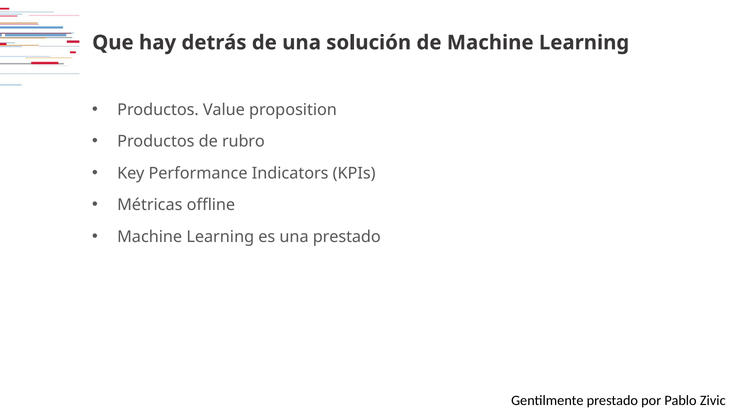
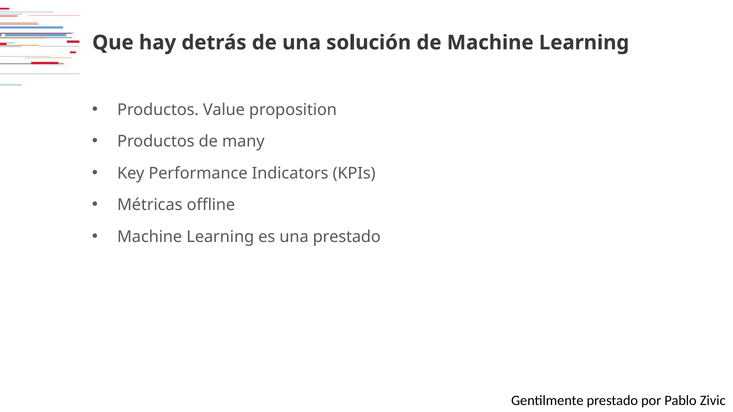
rubro: rubro -> many
